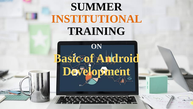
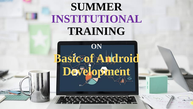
INSTITUTIONAL colour: orange -> purple
